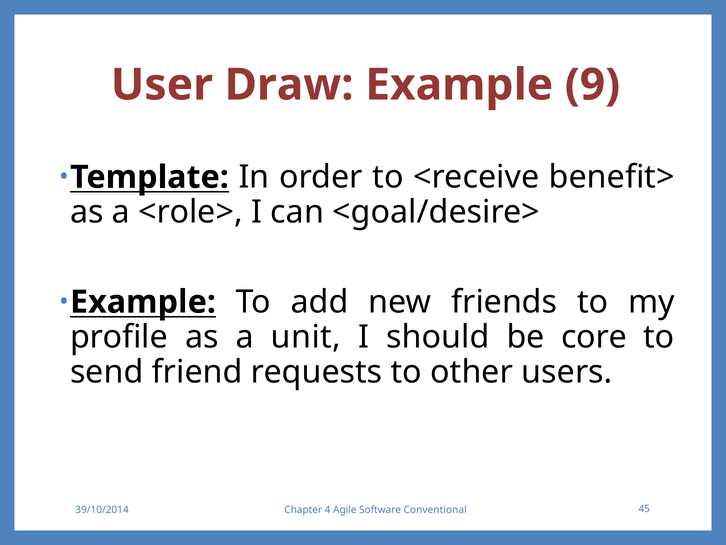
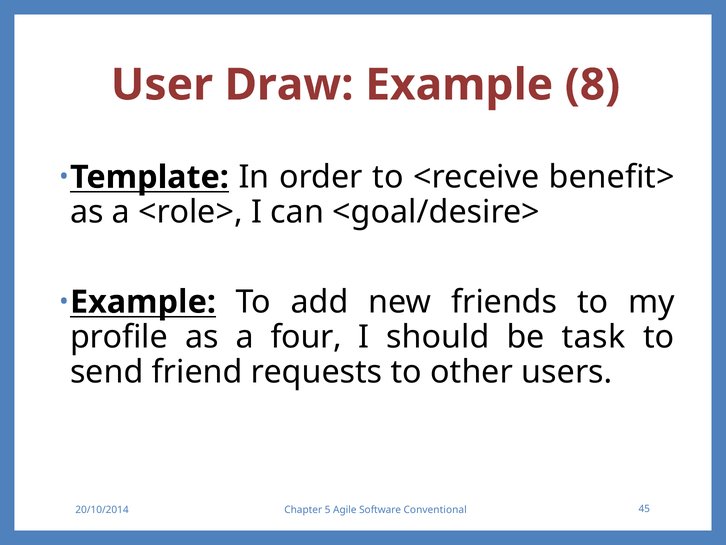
9: 9 -> 8
unit: unit -> four
core: core -> task
39/10/2014: 39/10/2014 -> 20/10/2014
4: 4 -> 5
